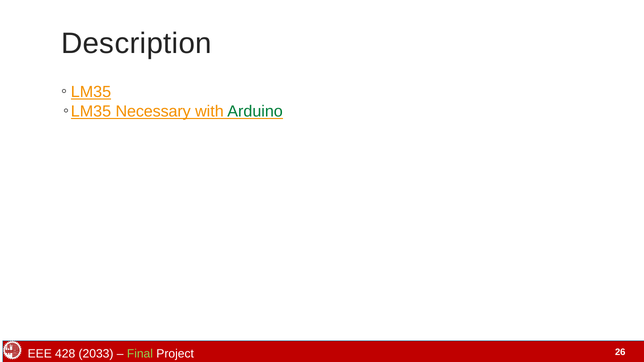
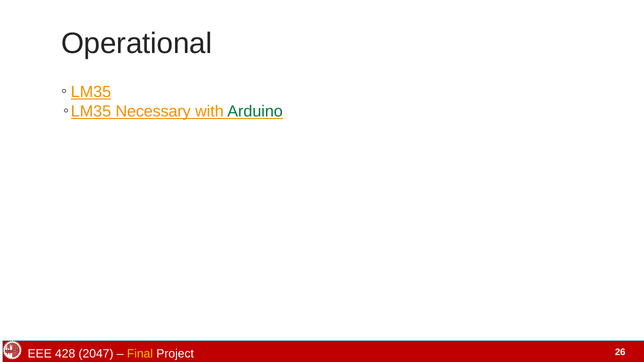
Description: Description -> Operational
2033: 2033 -> 2047
Final colour: light green -> yellow
